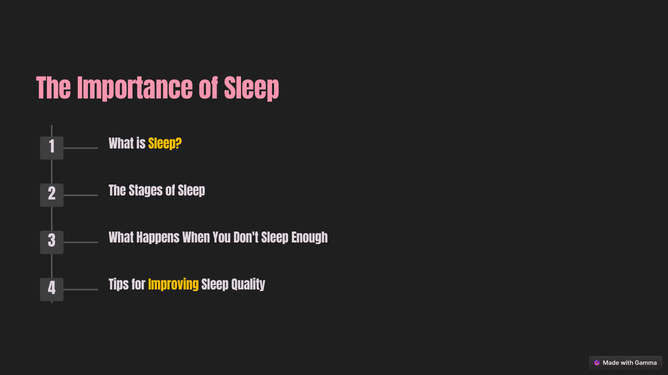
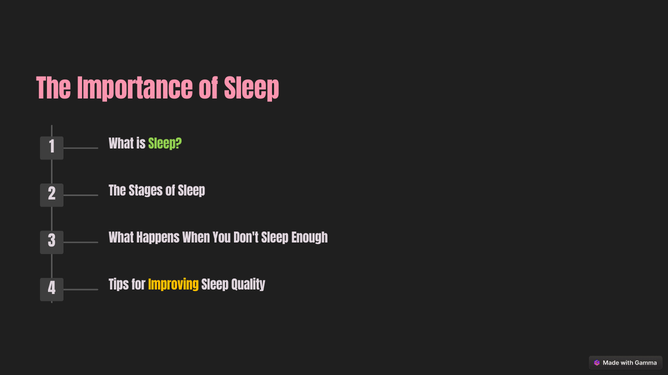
Sleep at (165, 145) colour: yellow -> light green
